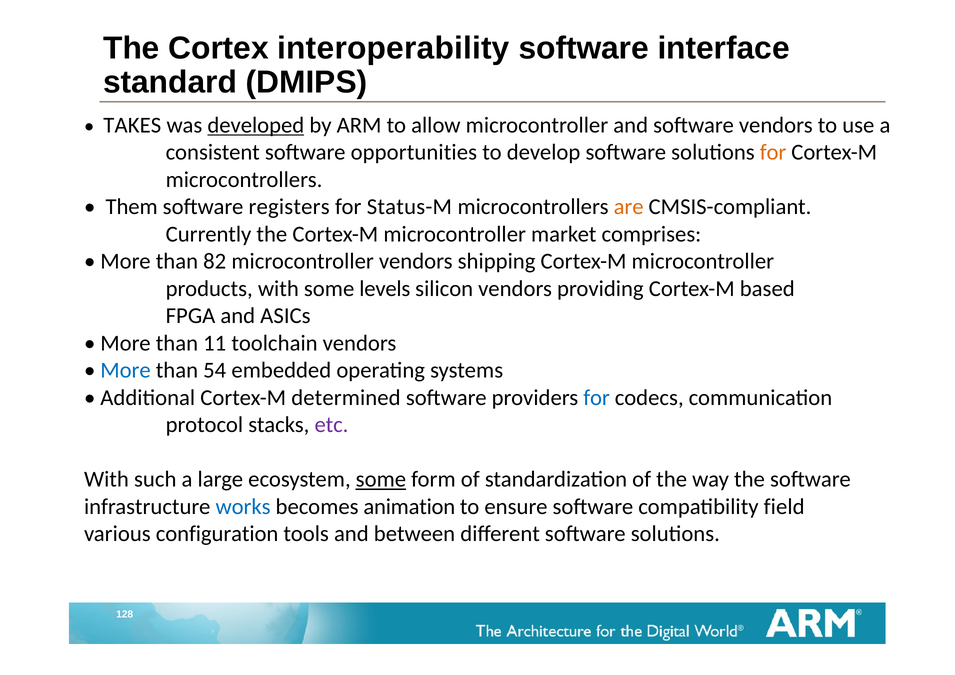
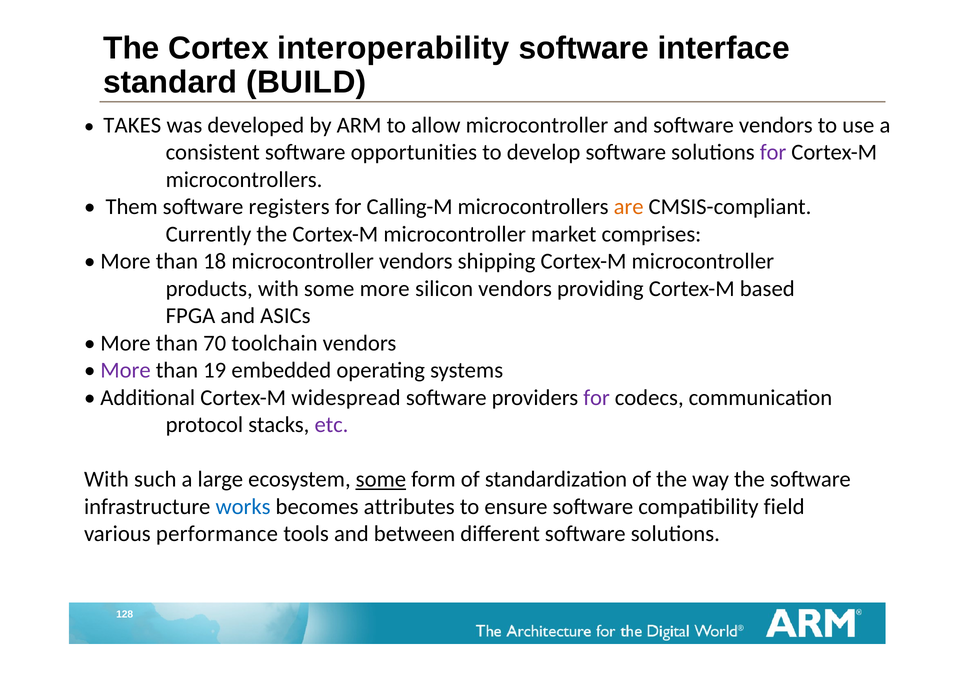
DMIPS: DMIPS -> BUILD
developed underline: present -> none
for at (773, 152) colour: orange -> purple
Status-M: Status-M -> Calling-M
82: 82 -> 18
some levels: levels -> more
11: 11 -> 70
More at (126, 370) colour: blue -> purple
54: 54 -> 19
determined: determined -> widespread
for at (597, 398) colour: blue -> purple
animation: animation -> attributes
configuration: configuration -> performance
